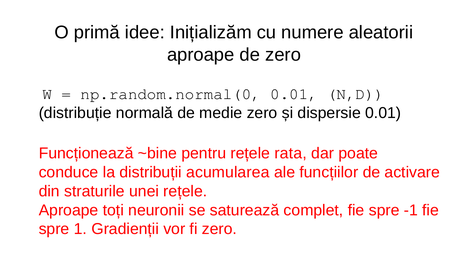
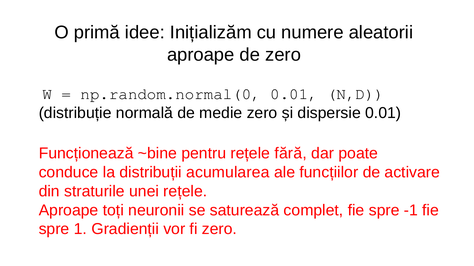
rata: rata -> fără
